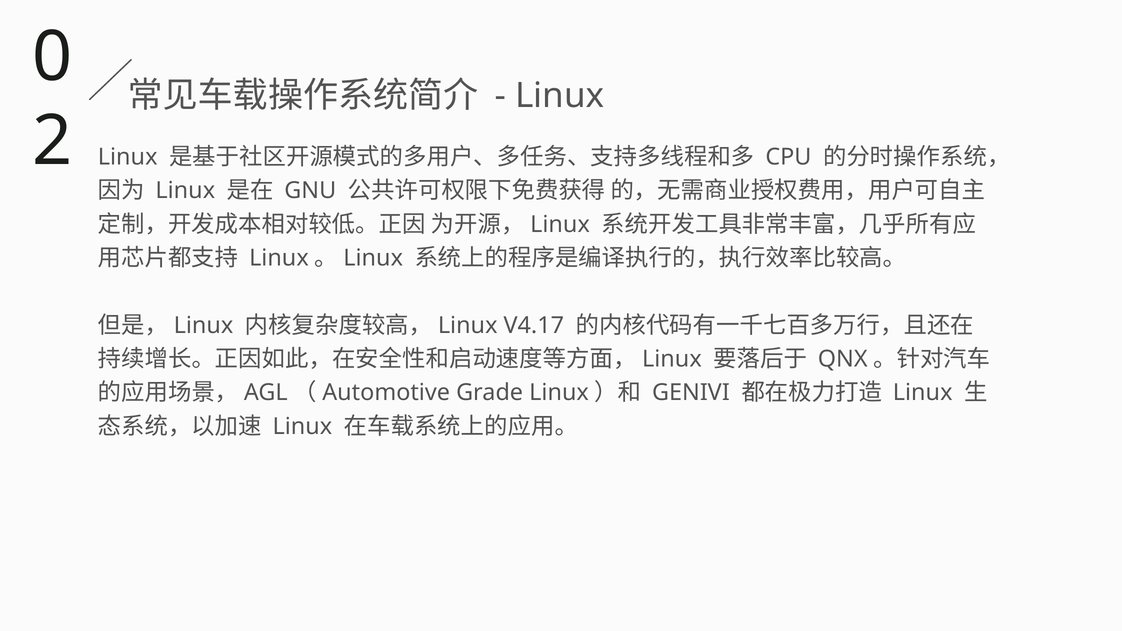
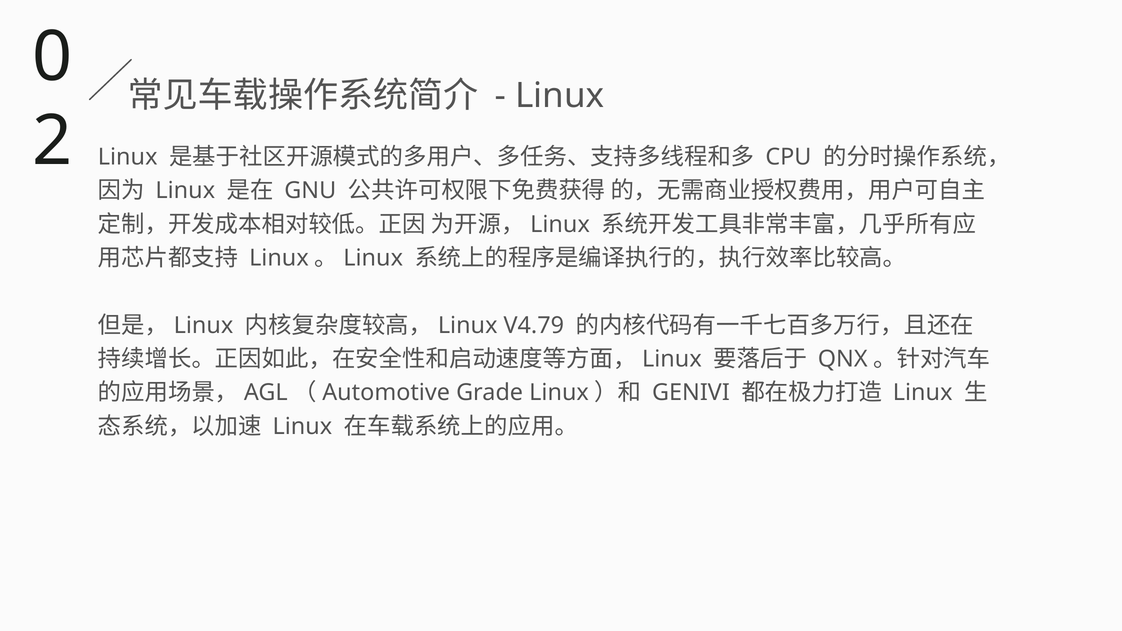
V4.17: V4.17 -> V4.79
